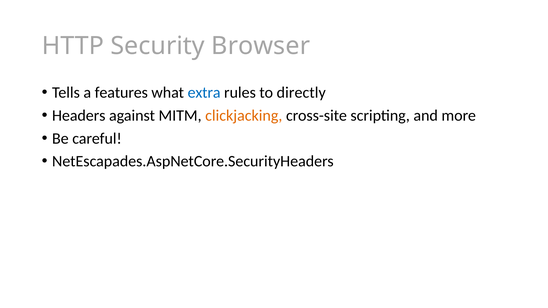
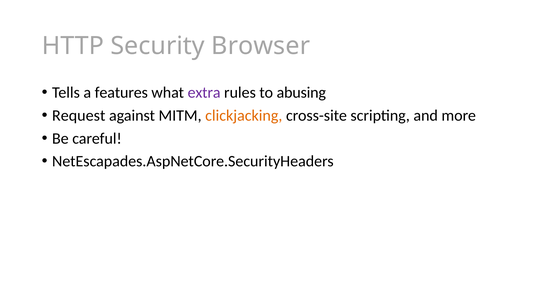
extra colour: blue -> purple
directly: directly -> abusing
Headers: Headers -> Request
